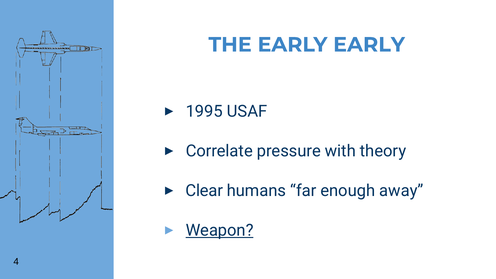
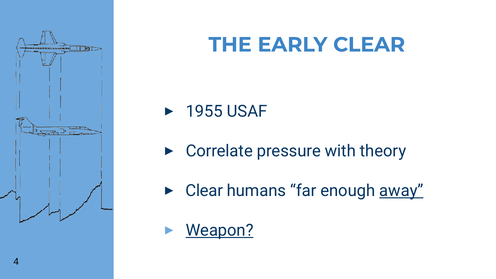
EARLY EARLY: EARLY -> CLEAR
1995: 1995 -> 1955
away underline: none -> present
